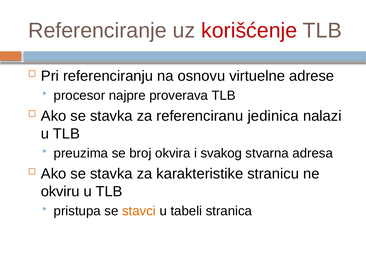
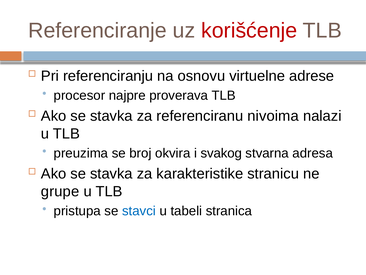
jedinica: jedinica -> nivoima
okviru: okviru -> grupe
stavci colour: orange -> blue
